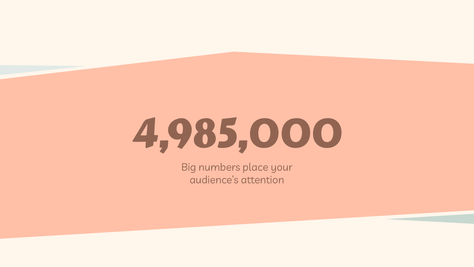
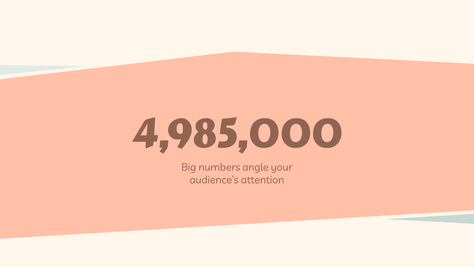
place: place -> angle
